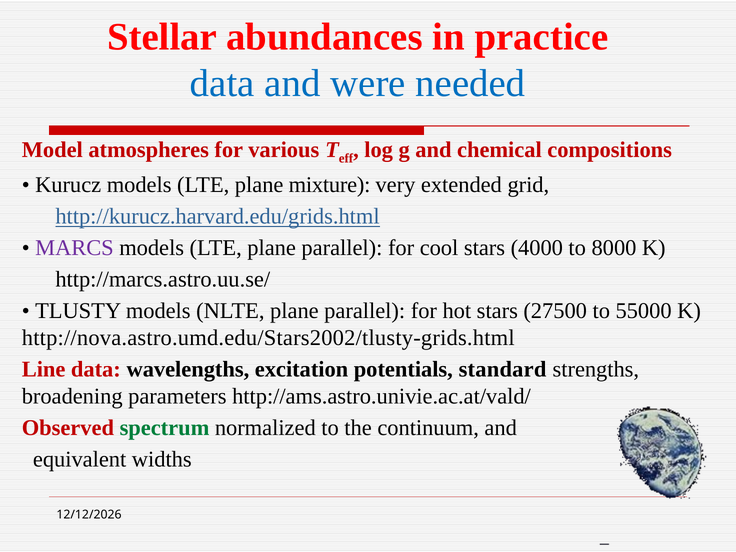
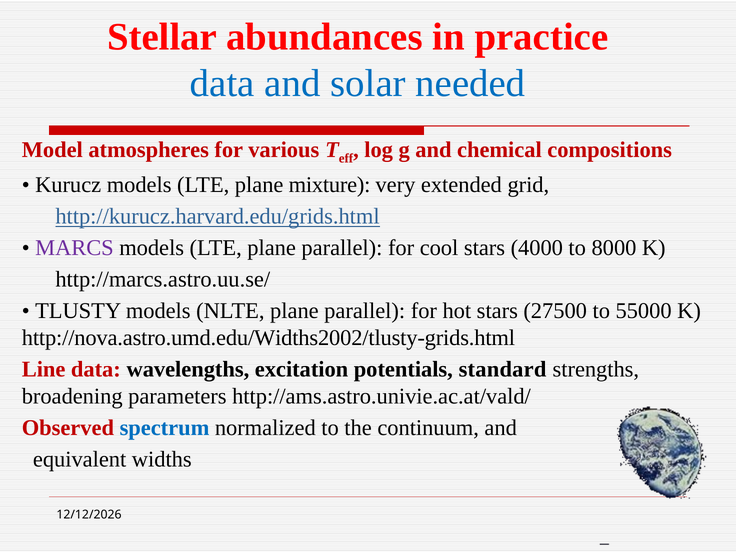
were: were -> solar
http://nova.astro.umd.edu/Stars2002/tlusty-grids.html: http://nova.astro.umd.edu/Stars2002/tlusty-grids.html -> http://nova.astro.umd.edu/Widths2002/tlusty-grids.html
spectrum colour: green -> blue
